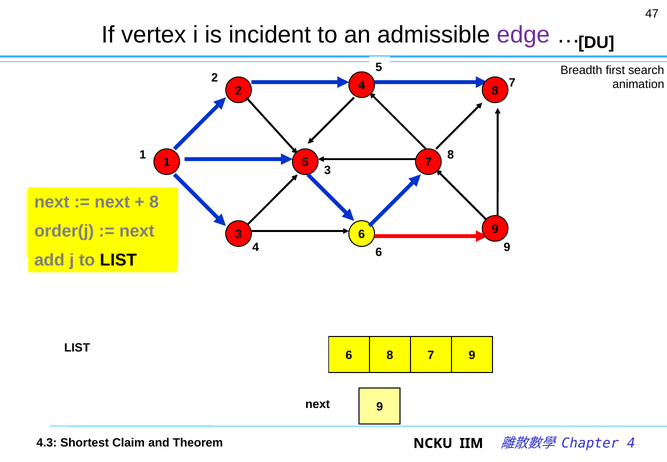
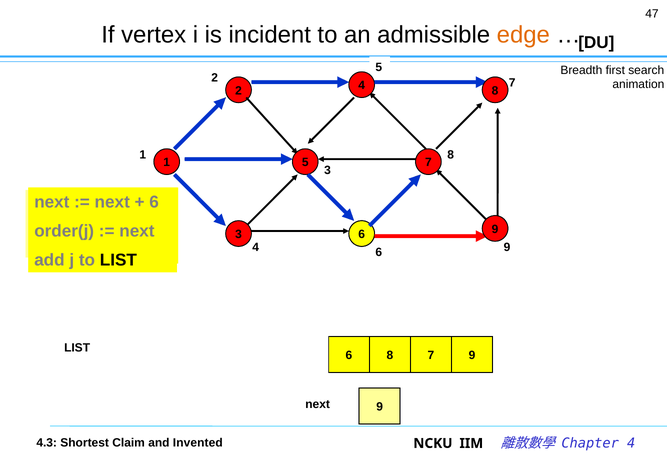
edge colour: purple -> orange
8 at (154, 202): 8 -> 6
Theorem: Theorem -> Invented
